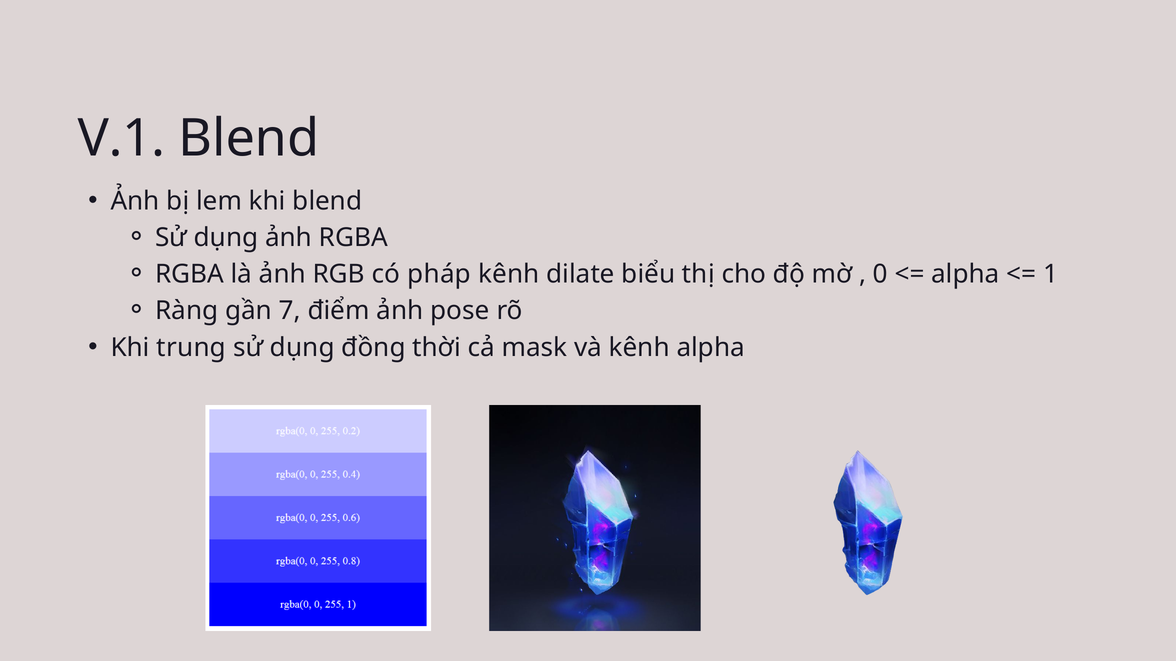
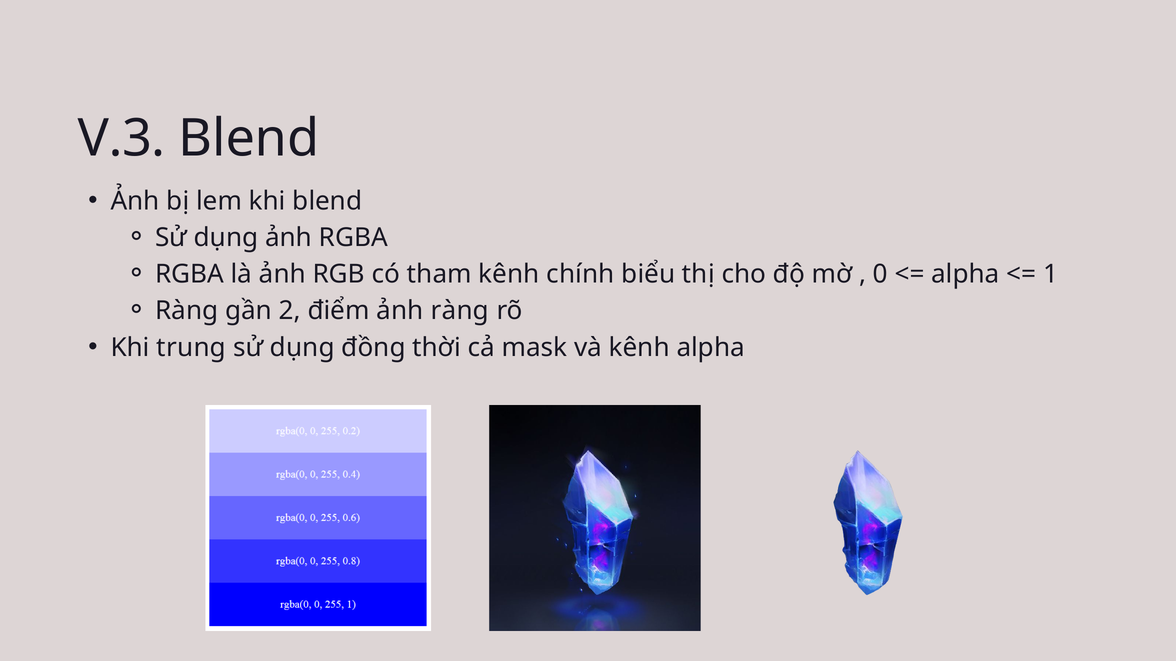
V.1: V.1 -> V.3
pháp: pháp -> tham
dilate: dilate -> chính
7: 7 -> 2
ảnh pose: pose -> ràng
